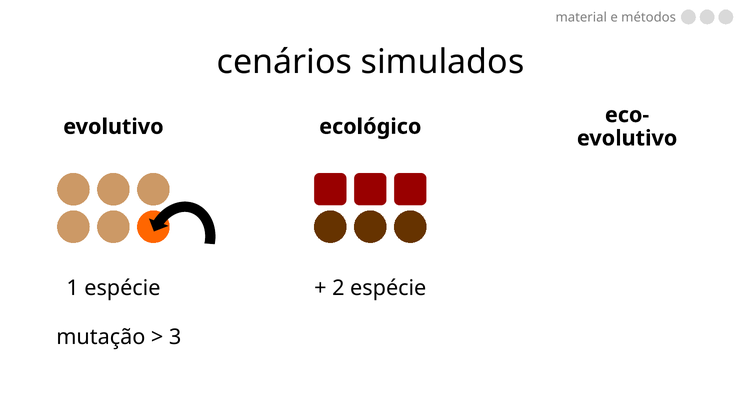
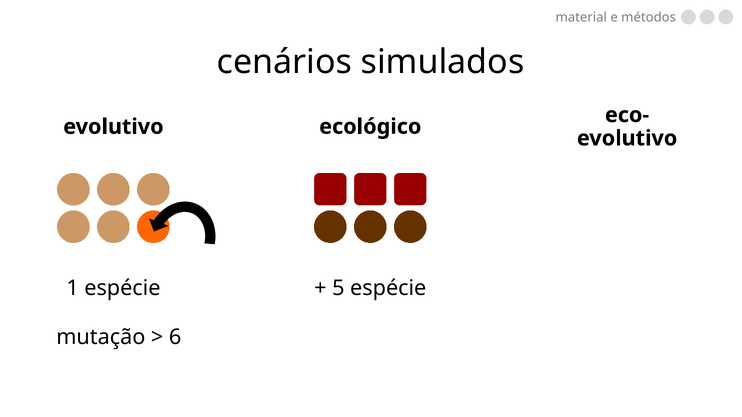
2: 2 -> 5
3: 3 -> 6
